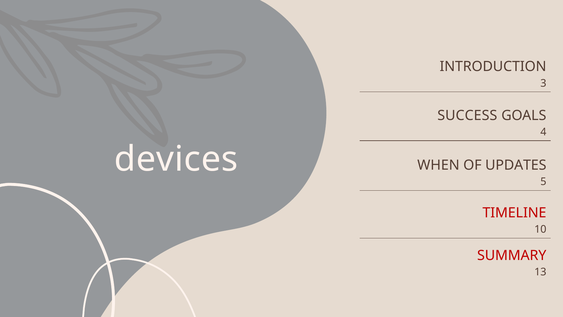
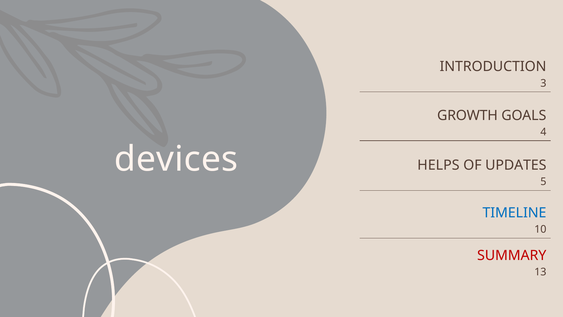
SUCCESS: SUCCESS -> GROWTH
WHEN: WHEN -> HELPS
TIMELINE colour: red -> blue
